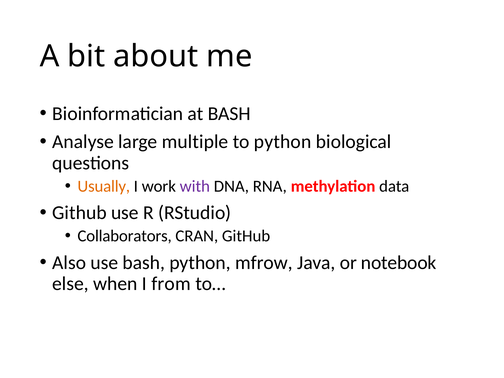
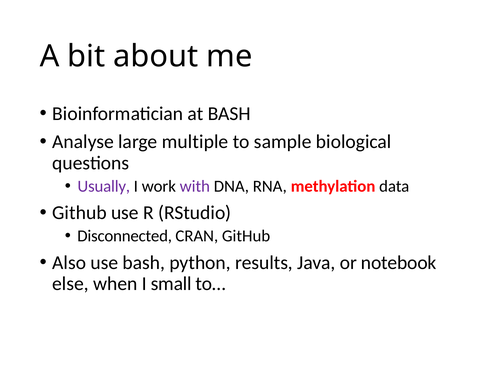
to python: python -> sample
Usually colour: orange -> purple
Collaborators: Collaborators -> Disconnected
mfrow: mfrow -> results
from: from -> small
